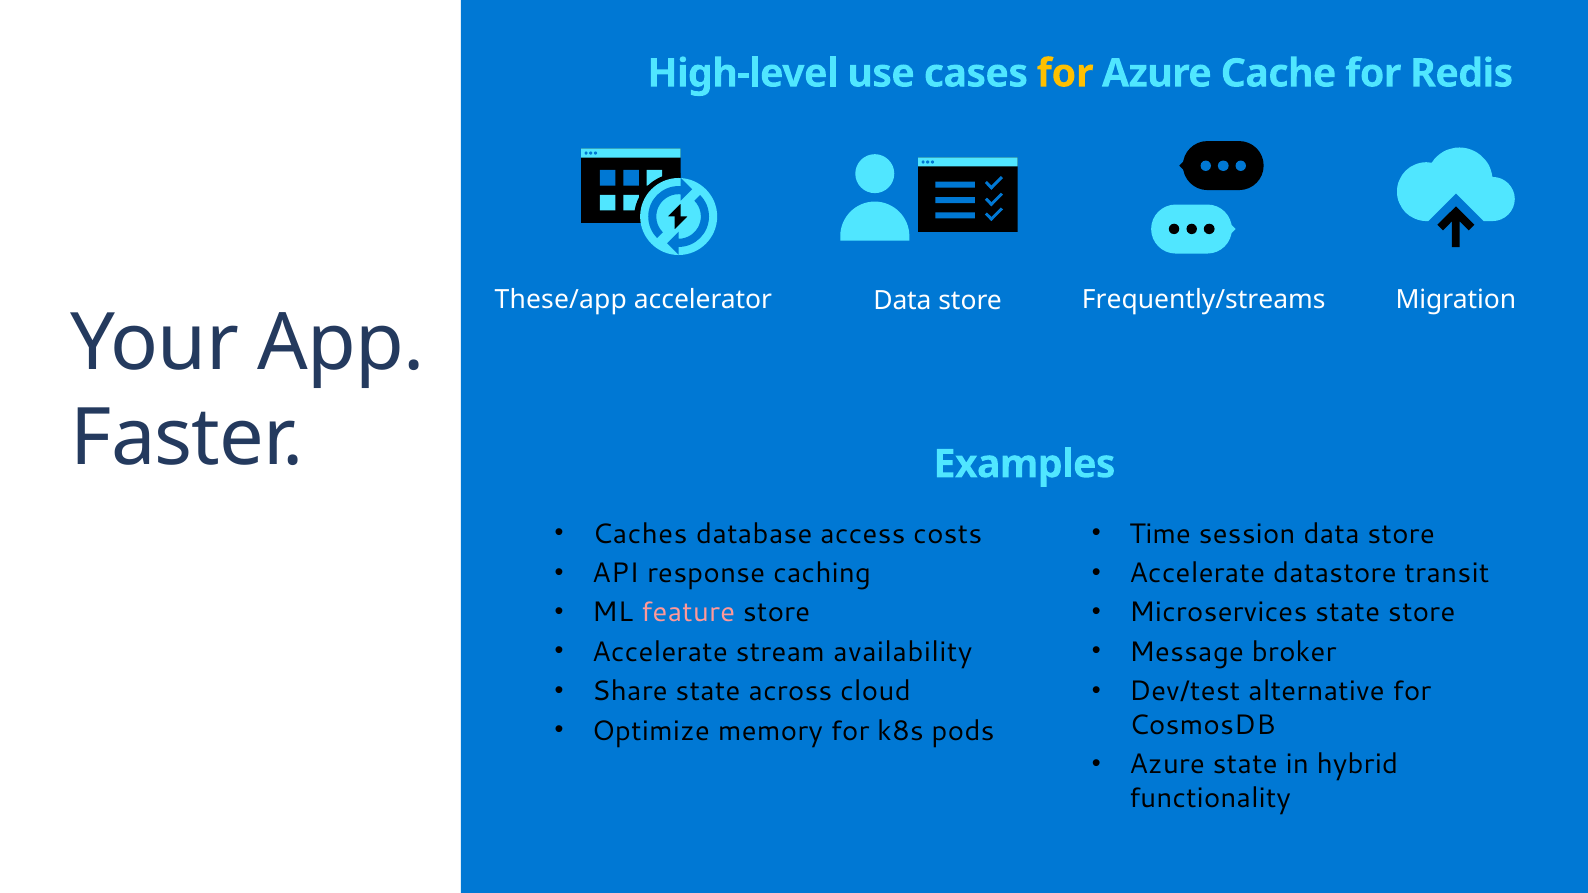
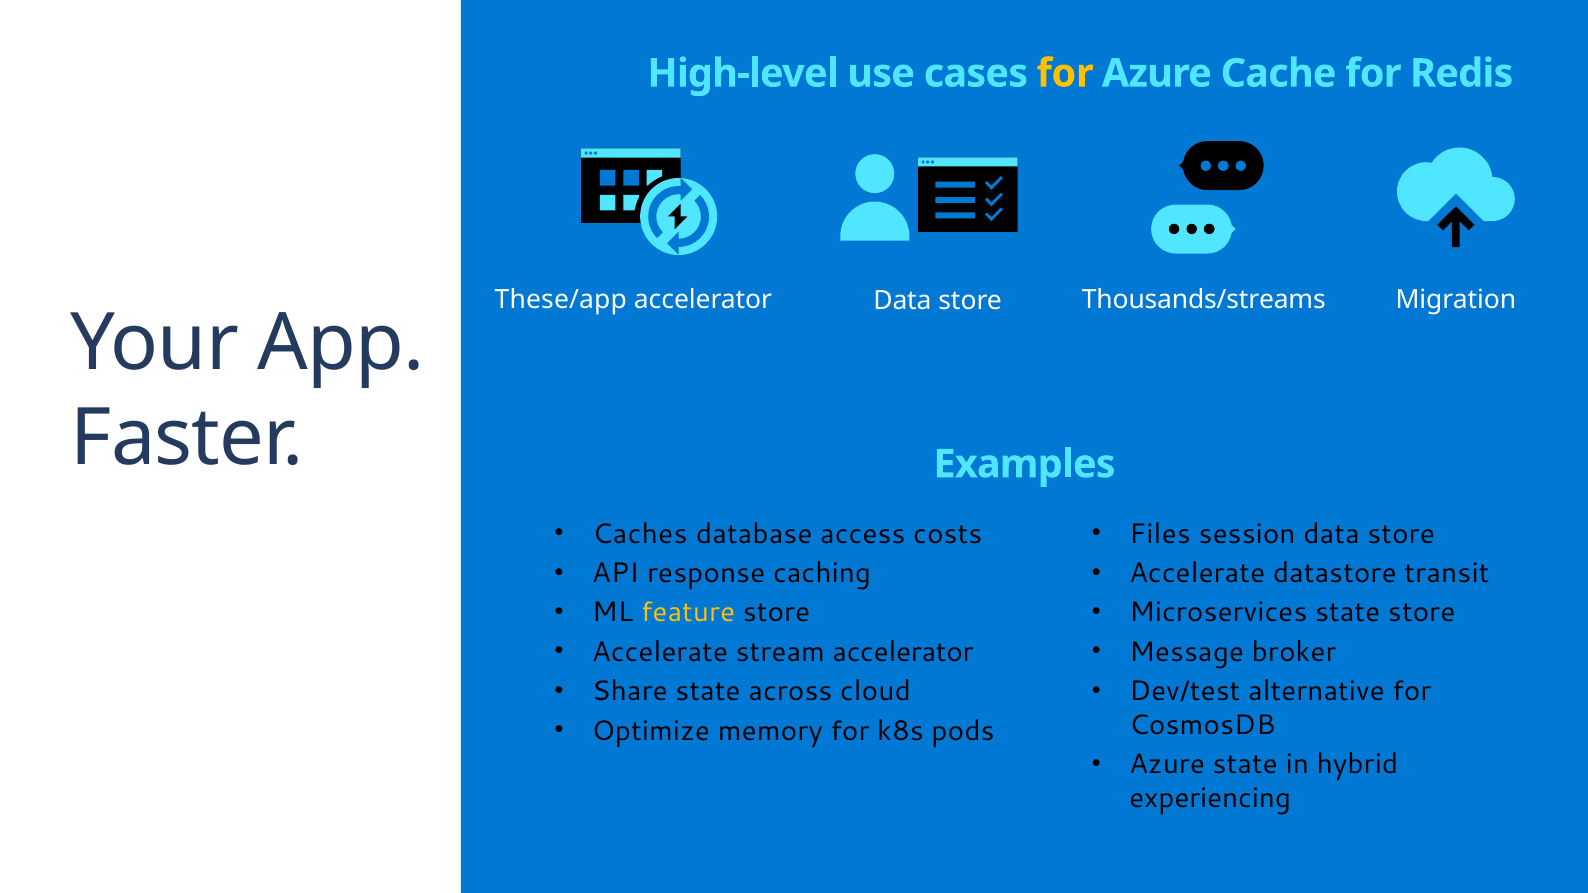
Frequently/streams: Frequently/streams -> Thousands/streams
Time: Time -> Files
feature colour: pink -> yellow
stream availability: availability -> accelerator
functionality: functionality -> experiencing
